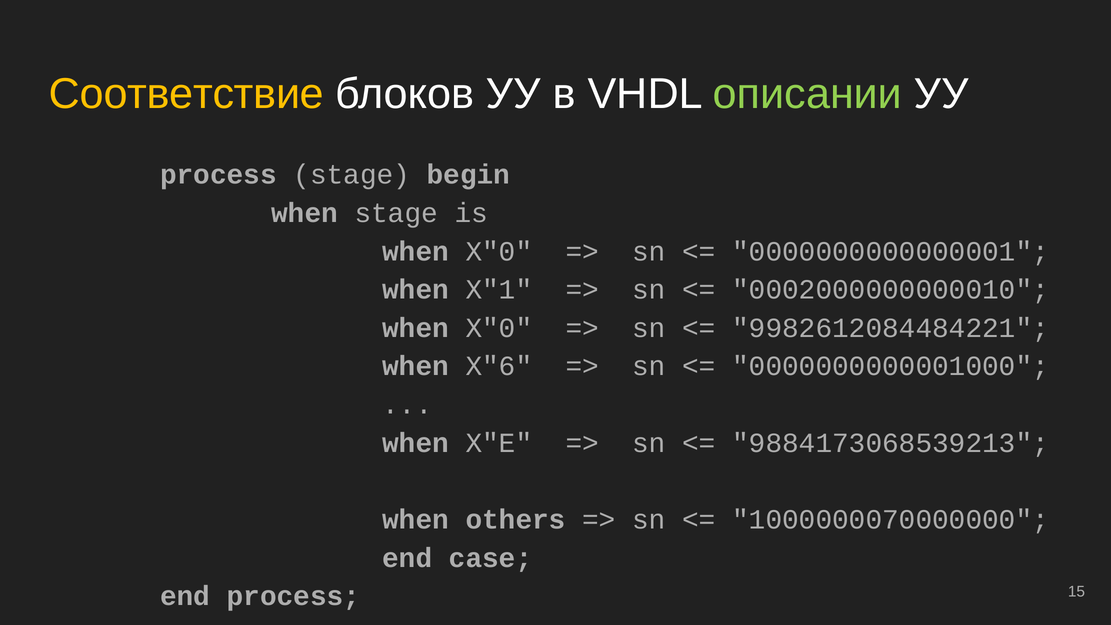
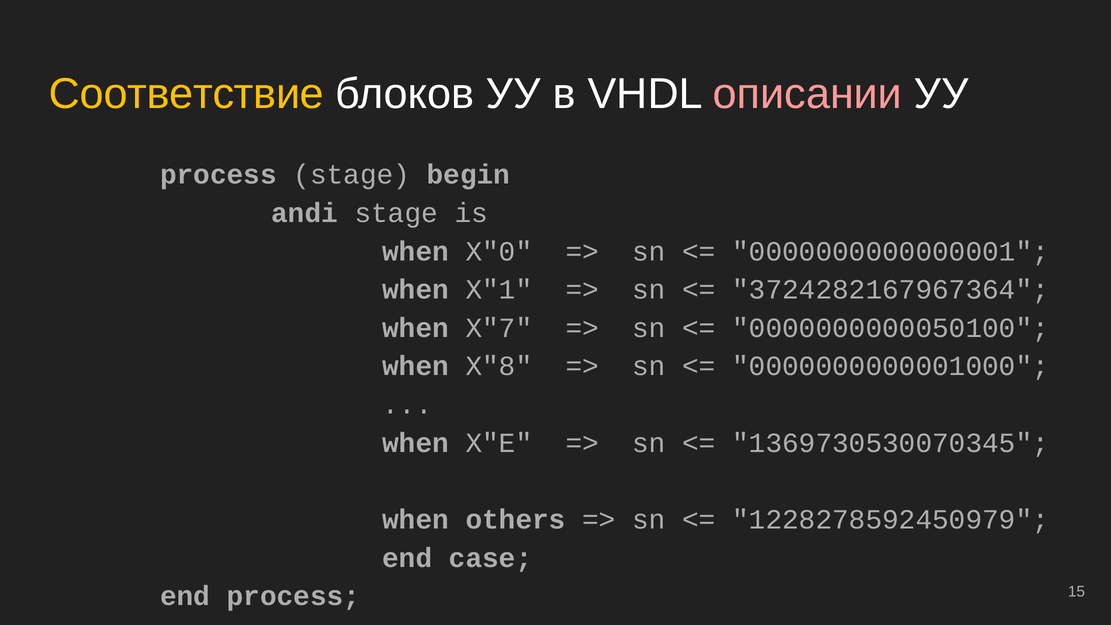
описании colour: light green -> pink
when at (305, 213): when -> andi
0002000000000010: 0002000000000010 -> 3724282167967364
X"0 at (499, 328): X"0 -> X"7
9982612084484221: 9982612084484221 -> 0000000000050100
X"6: X"6 -> X"8
9884173068539213: 9884173068539213 -> 1369730530070345
1000000070000000: 1000000070000000 -> 1228278592450979
